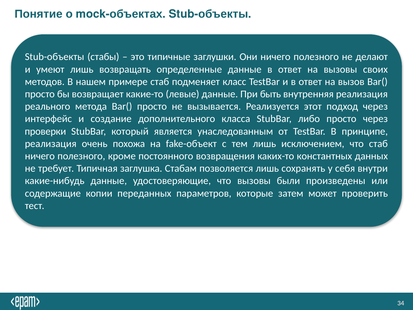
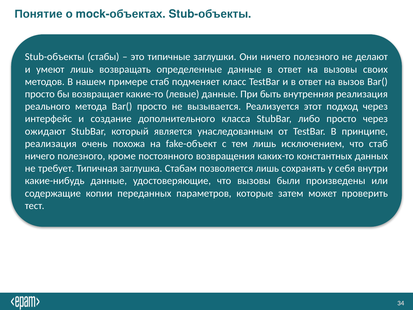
проверки: проверки -> ожидают
